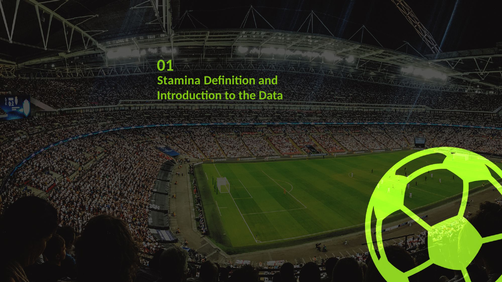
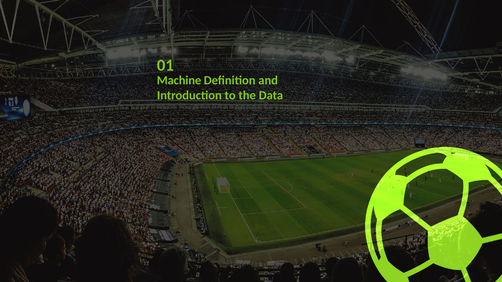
Stamina: Stamina -> Machine
